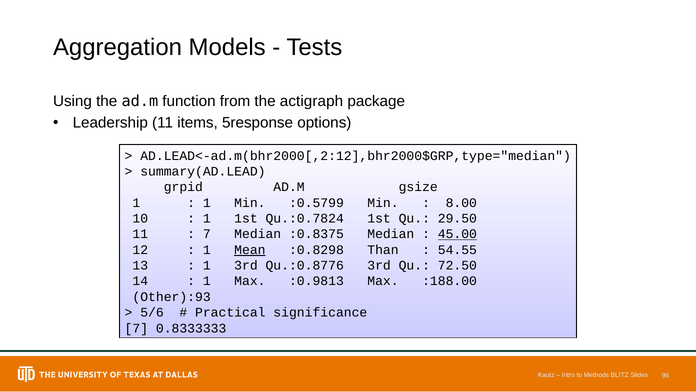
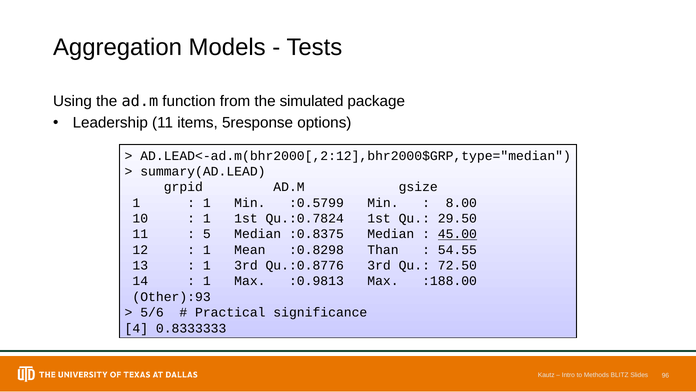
actigraph: actigraph -> simulated
7 at (207, 234): 7 -> 5
Mean underline: present -> none
7 at (136, 328): 7 -> 4
